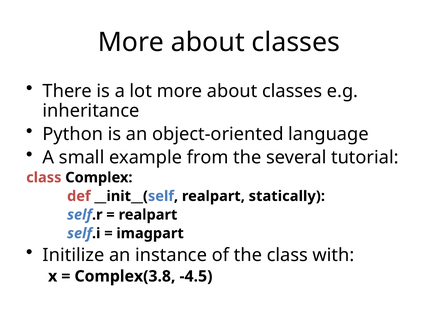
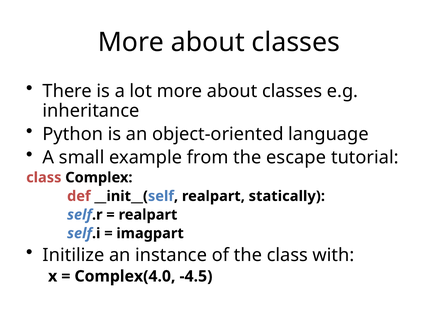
several: several -> escape
Complex(3.8: Complex(3.8 -> Complex(4.0
